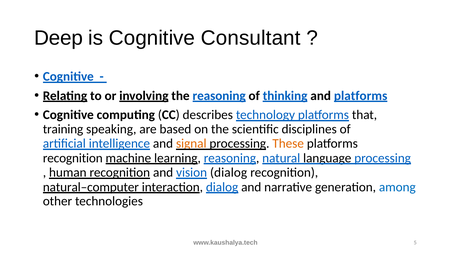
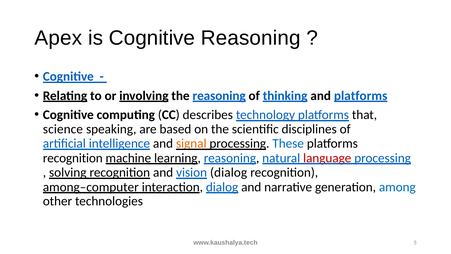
Deep: Deep -> Apex
Cognitive Consultant: Consultant -> Reasoning
training: training -> science
These colour: orange -> blue
language colour: black -> red
human: human -> solving
natural–computer: natural–computer -> among–computer
